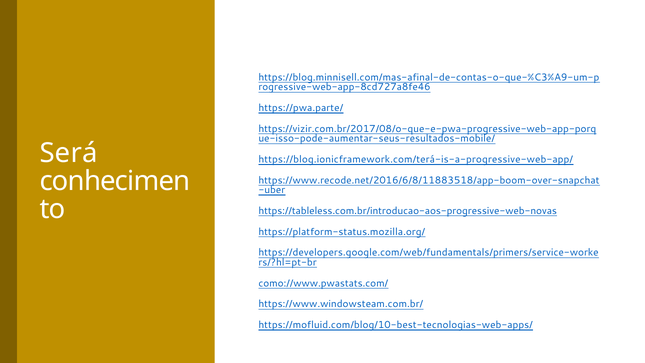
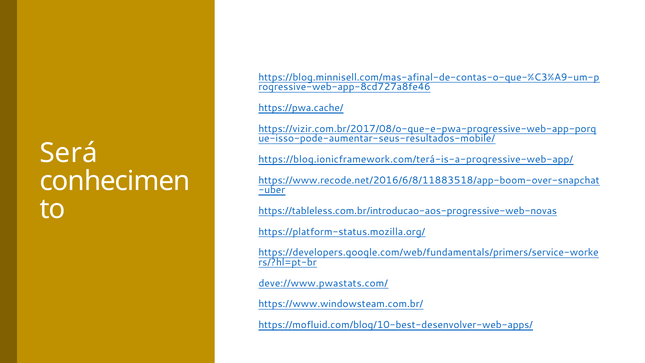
https://pwa.parte/: https://pwa.parte/ -> https://pwa.cache/
como://www.pwastats.com/: como://www.pwastats.com/ -> deve://www.pwastats.com/
https://mofluid.com/blog/10-best-tecnologias-web-apps/: https://mofluid.com/blog/10-best-tecnologias-web-apps/ -> https://mofluid.com/blog/10-best-desenvolver-web-apps/
